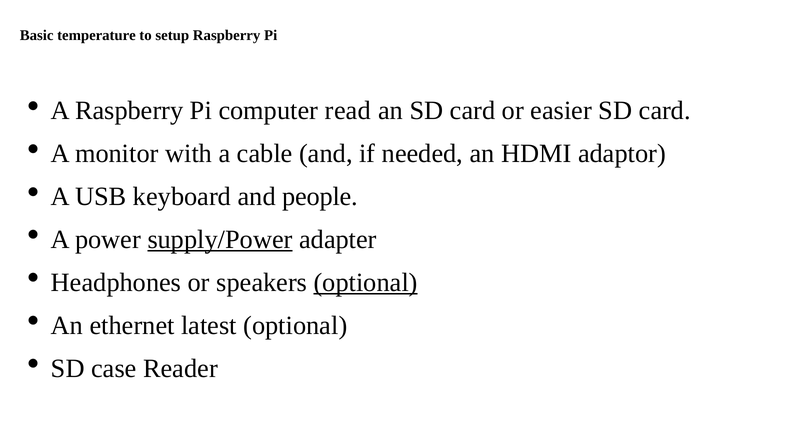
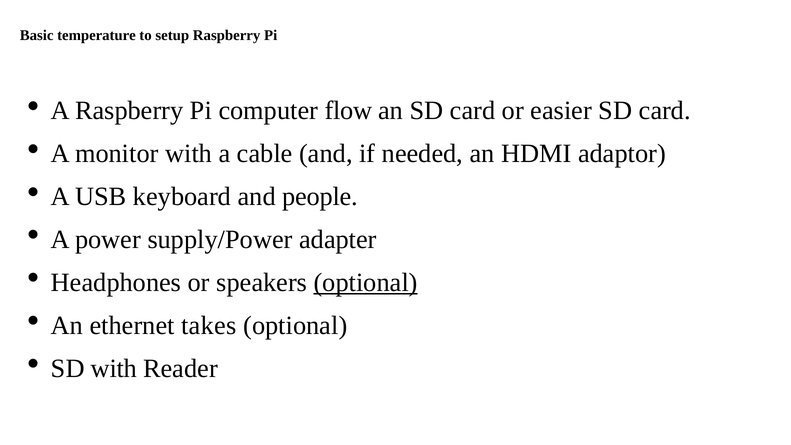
read: read -> flow
supply/Power underline: present -> none
latest: latest -> takes
SD case: case -> with
